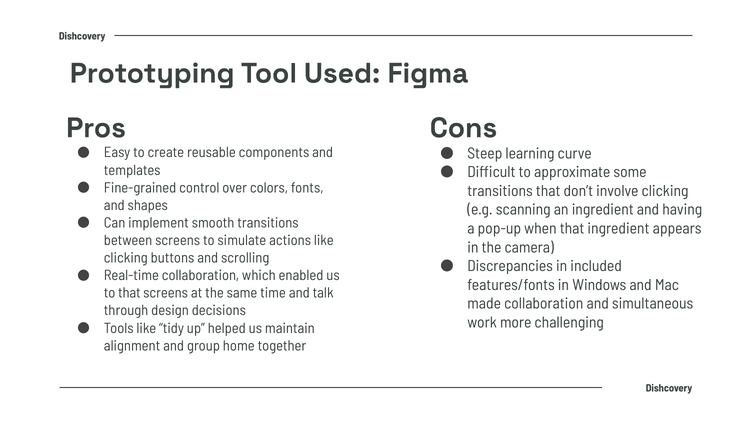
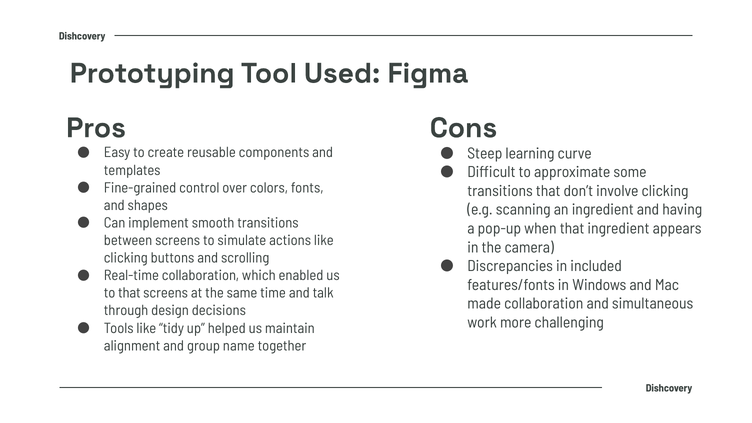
home: home -> name
